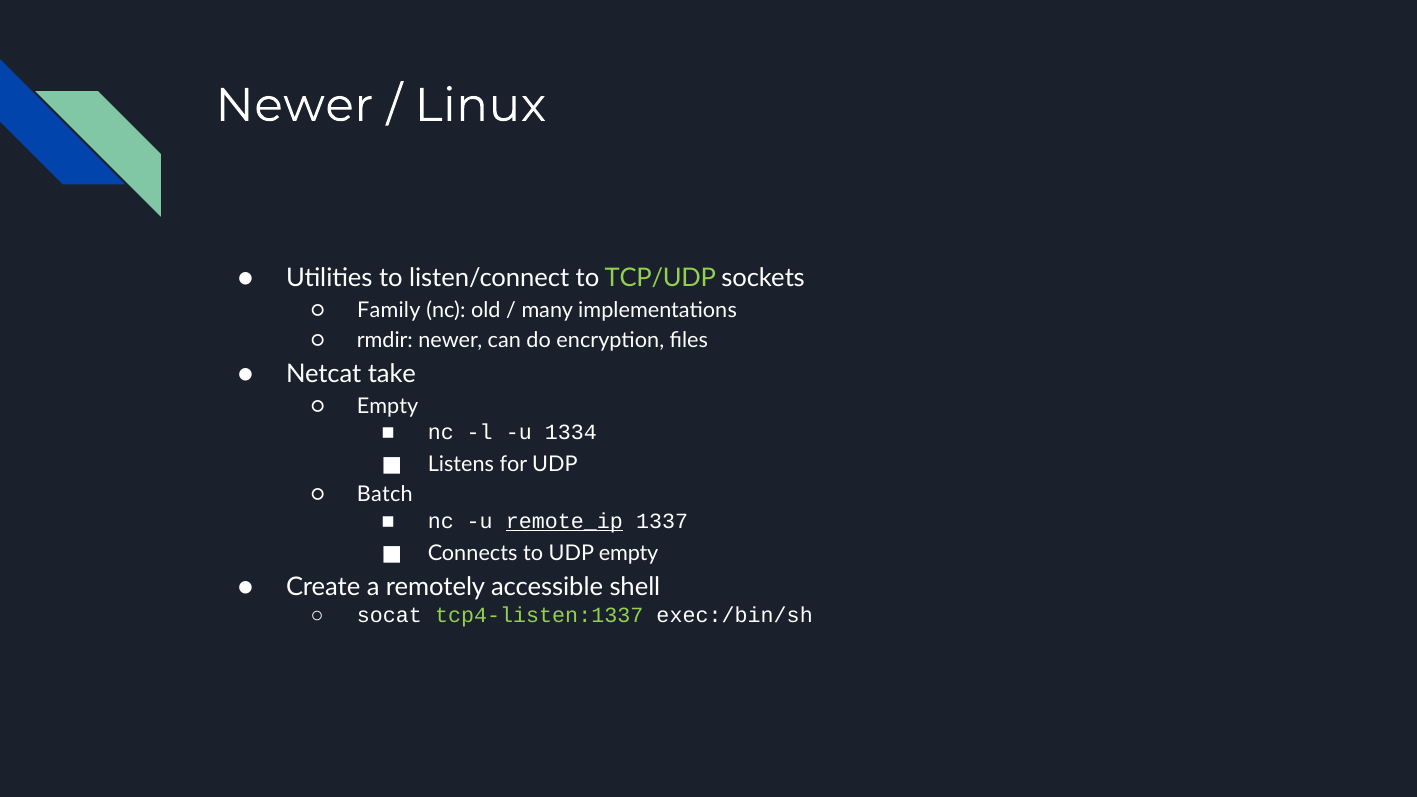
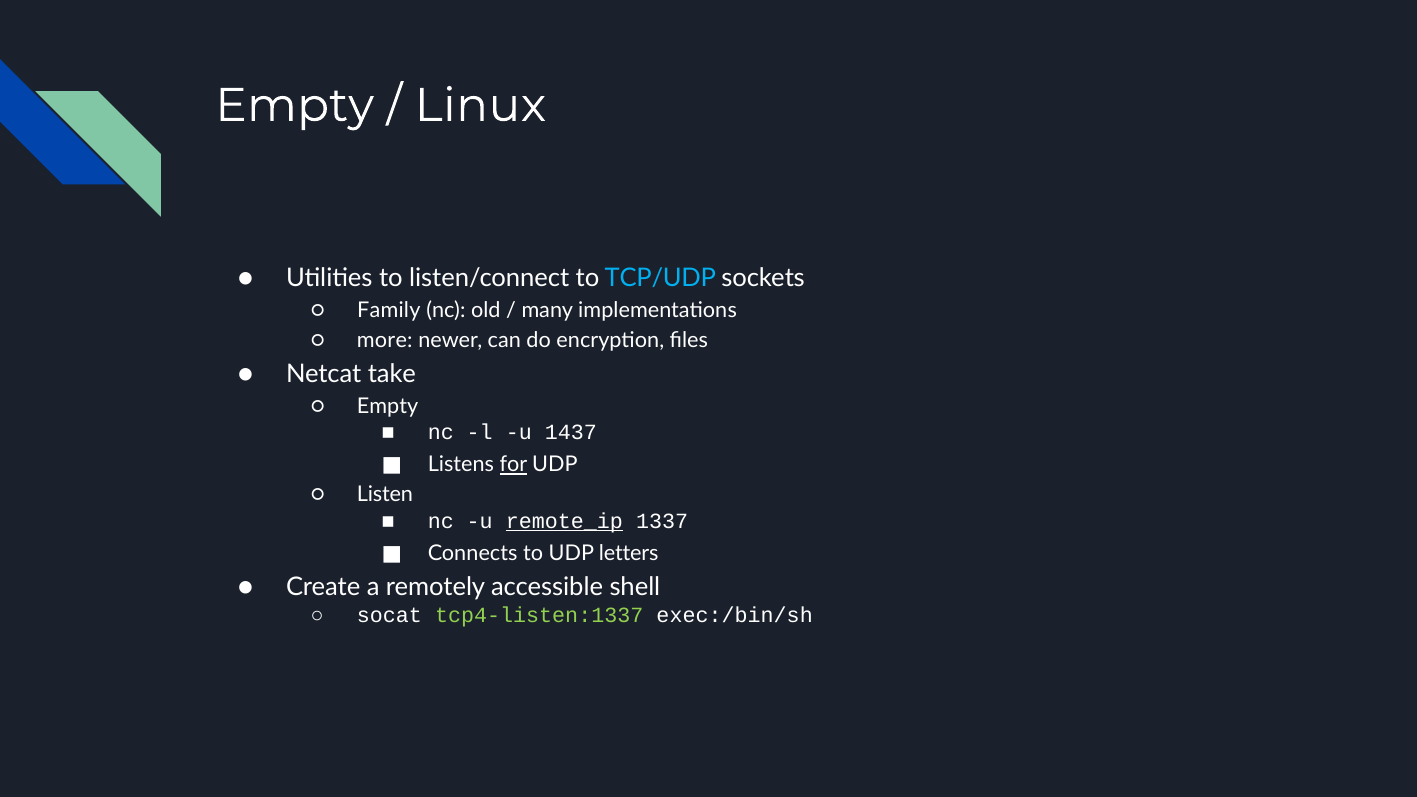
Newer at (294, 105): Newer -> Empty
TCP/UDP colour: light green -> light blue
rmdir: rmdir -> more
1334: 1334 -> 1437
for underline: none -> present
Batch: Batch -> Listen
UDP empty: empty -> letters
